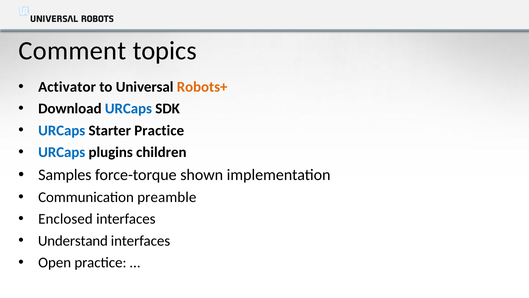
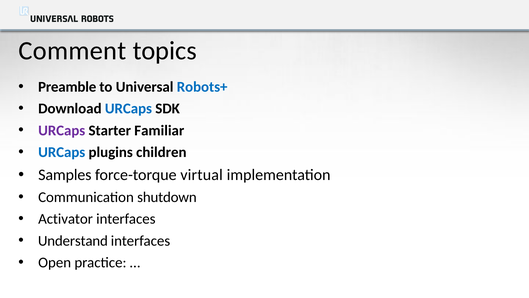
Activator: Activator -> Preamble
Robots+ colour: orange -> blue
URCaps at (62, 130) colour: blue -> purple
Starter Practice: Practice -> Familiar
shown: shown -> virtual
preamble: preamble -> shutdown
Enclosed: Enclosed -> Activator
